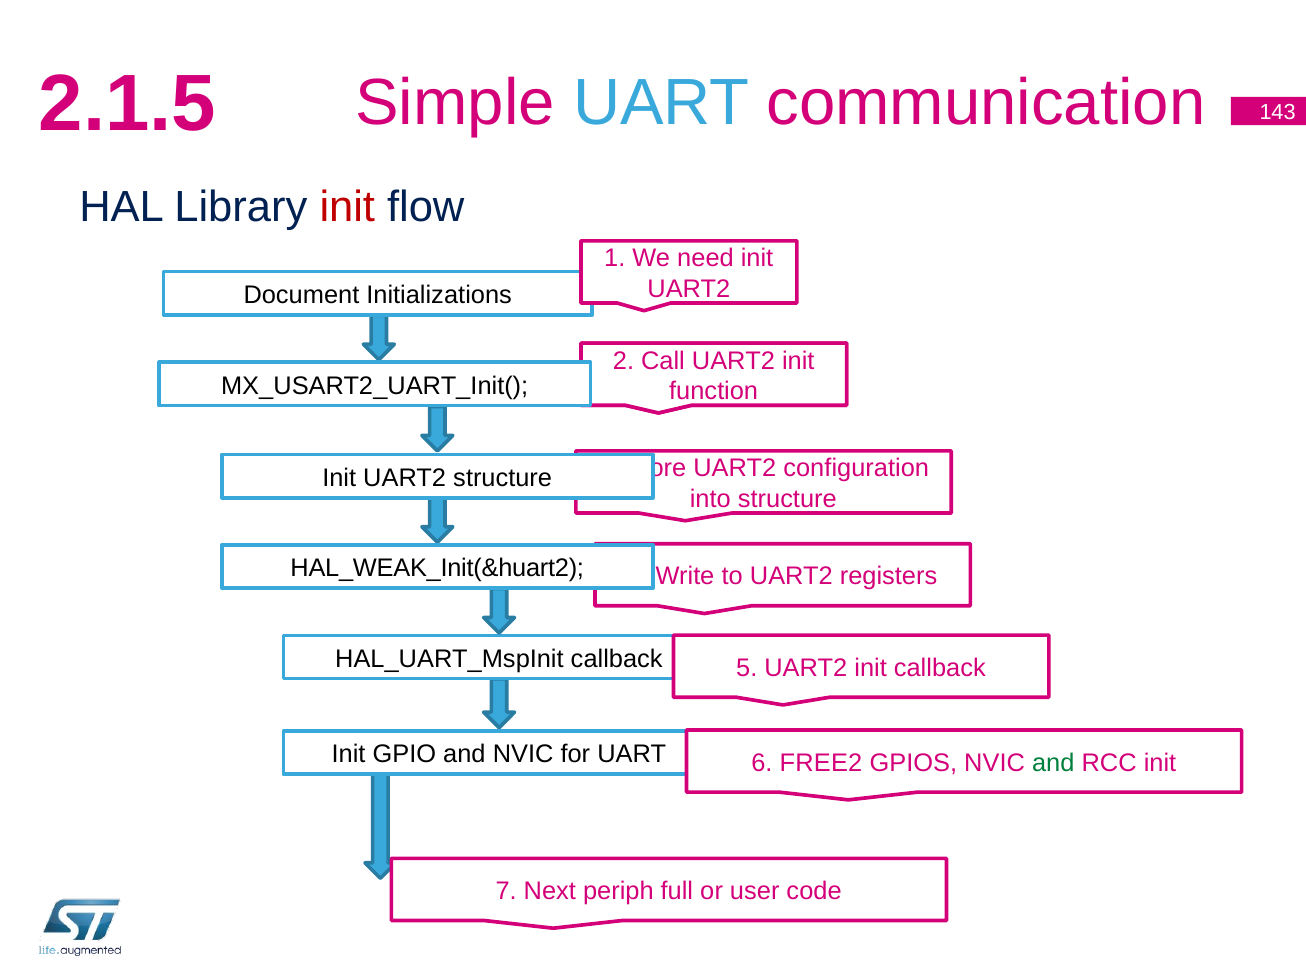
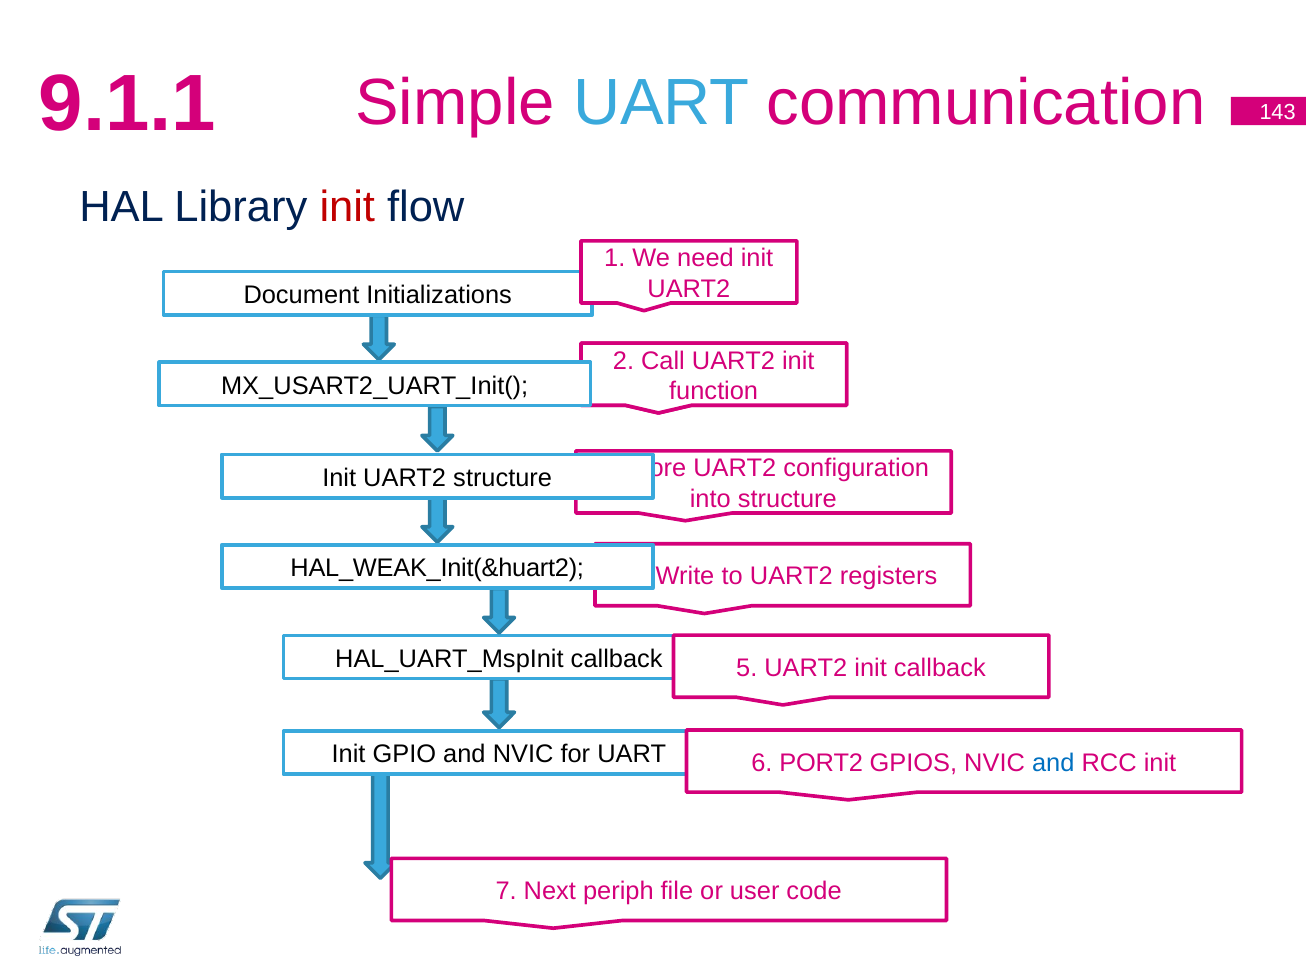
2.1.5: 2.1.5 -> 9.1.1
FREE2: FREE2 -> PORT2
and at (1053, 762) colour: green -> blue
full: full -> file
